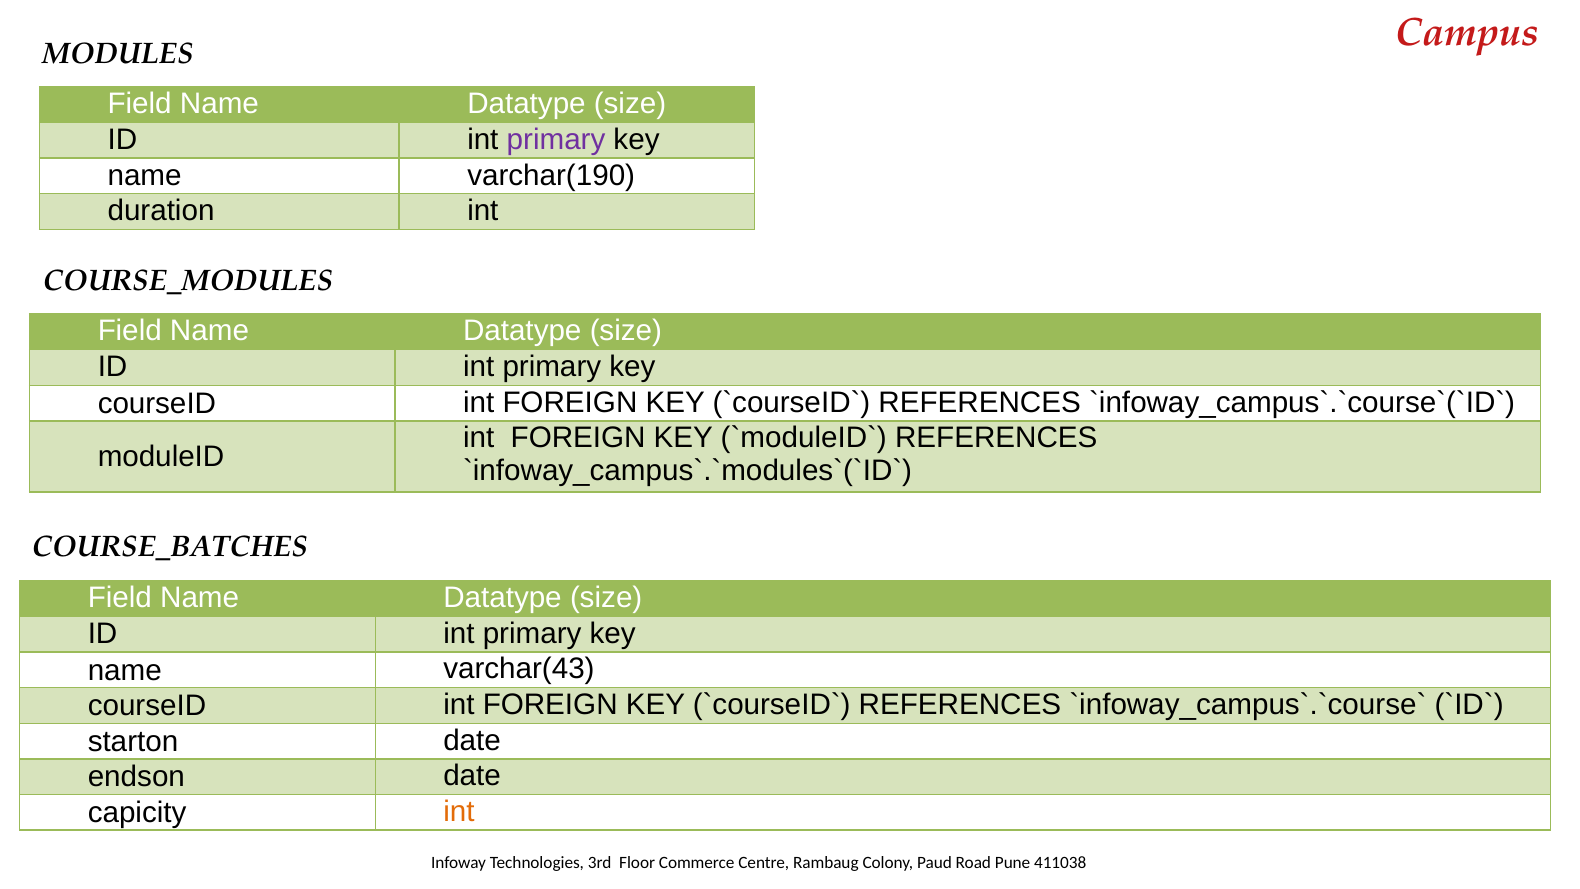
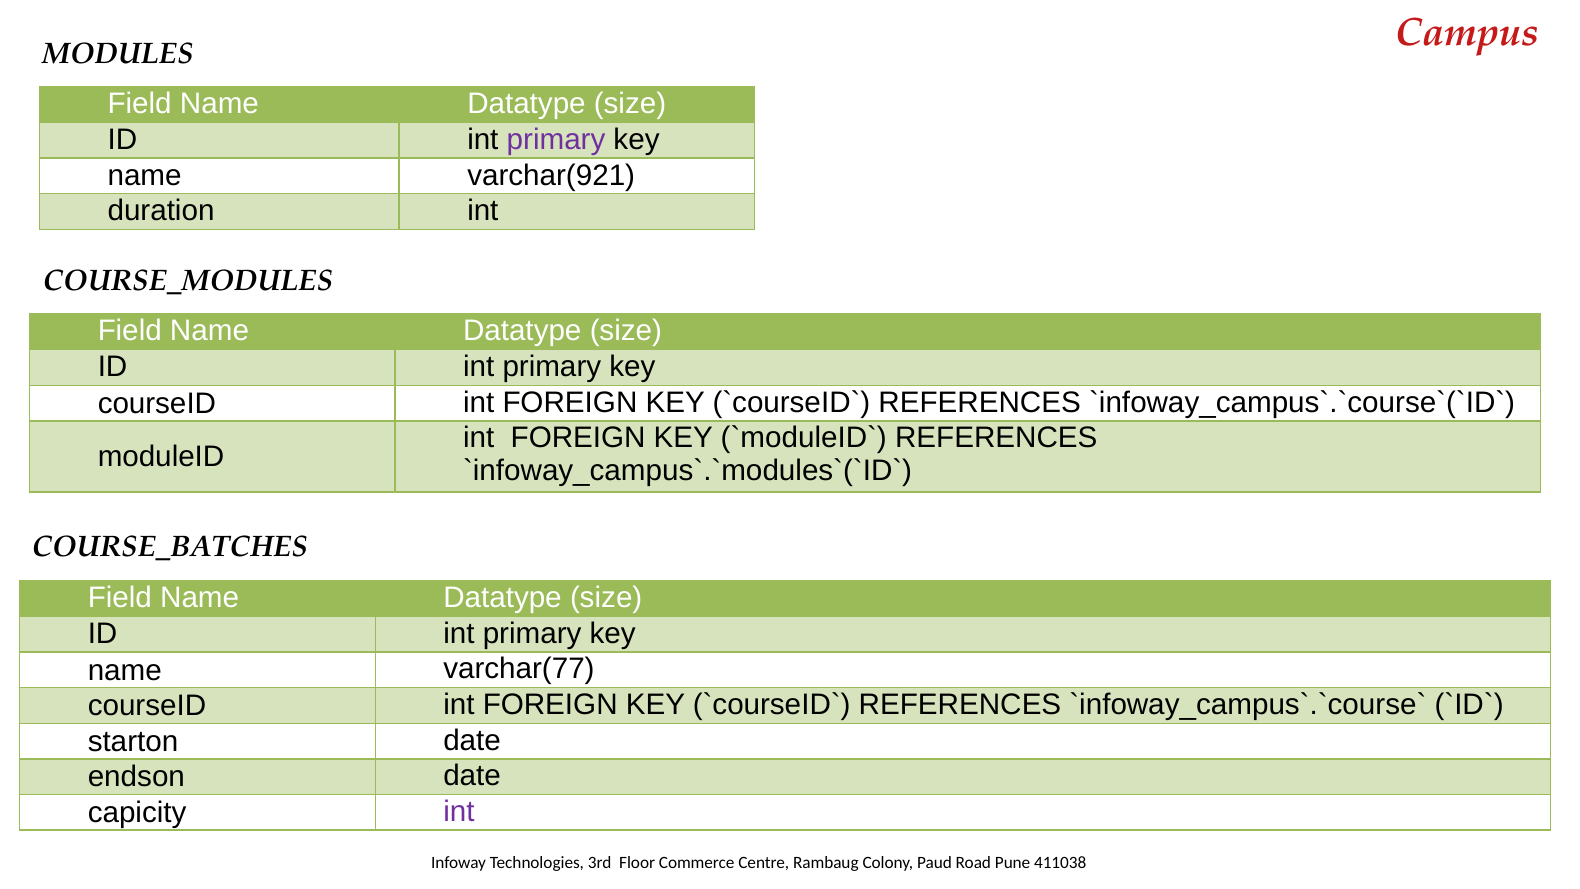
varchar(190: varchar(190 -> varchar(921
varchar(43: varchar(43 -> varchar(77
int at (459, 811) colour: orange -> purple
